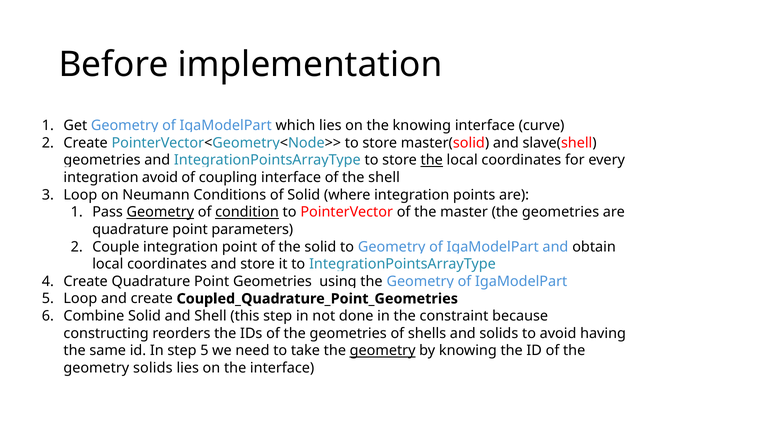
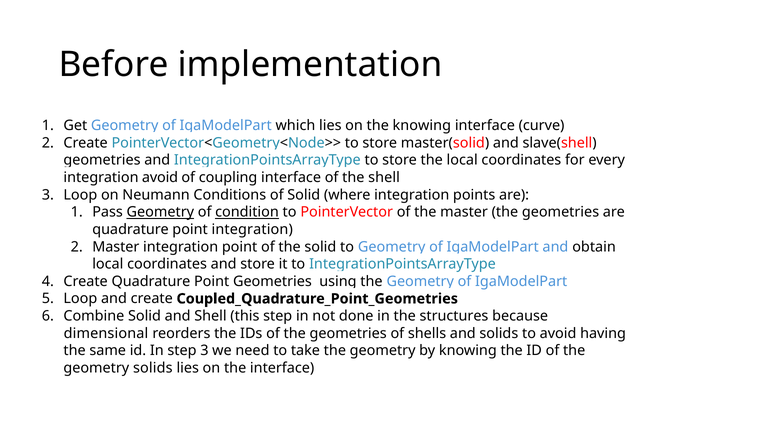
the at (432, 160) underline: present -> none
point parameters: parameters -> integration
Couple at (116, 247): Couple -> Master
constraint: constraint -> structures
constructing: constructing -> dimensional
step 5: 5 -> 3
geometry at (383, 350) underline: present -> none
